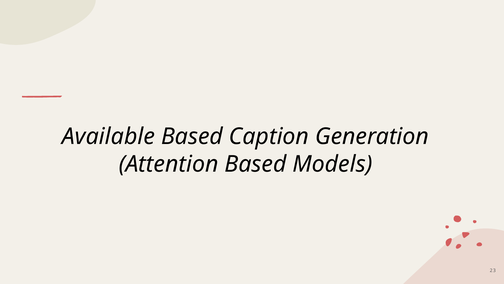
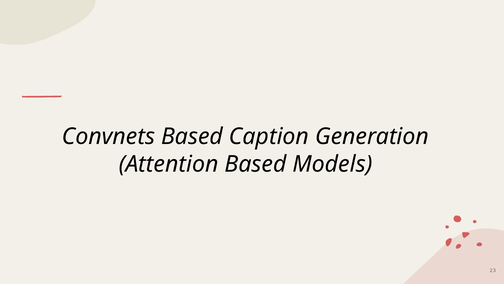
Available: Available -> Convnets
